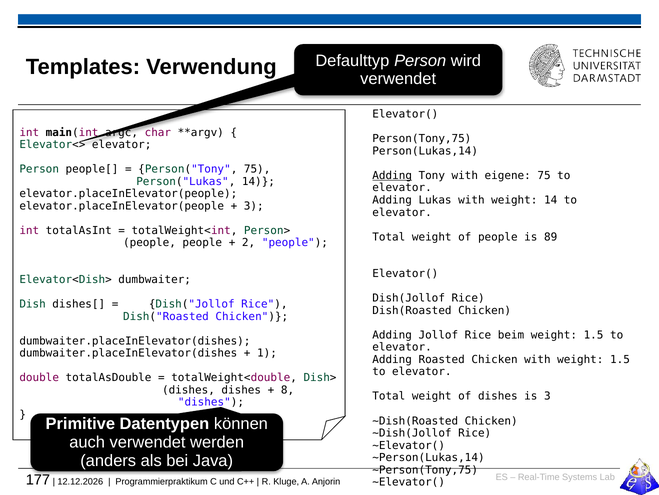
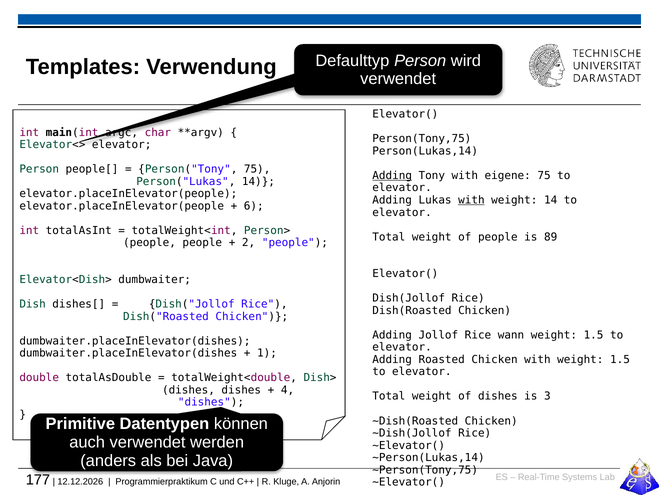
with at (471, 200) underline: none -> present
3 at (254, 206): 3 -> 6
beim: beim -> wann
8: 8 -> 4
